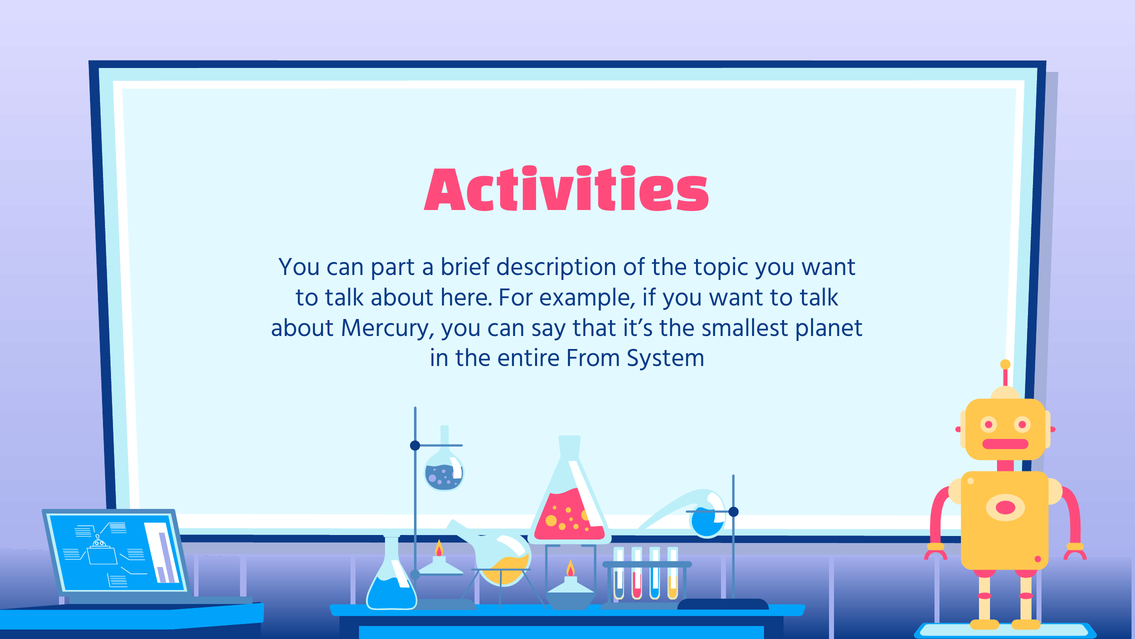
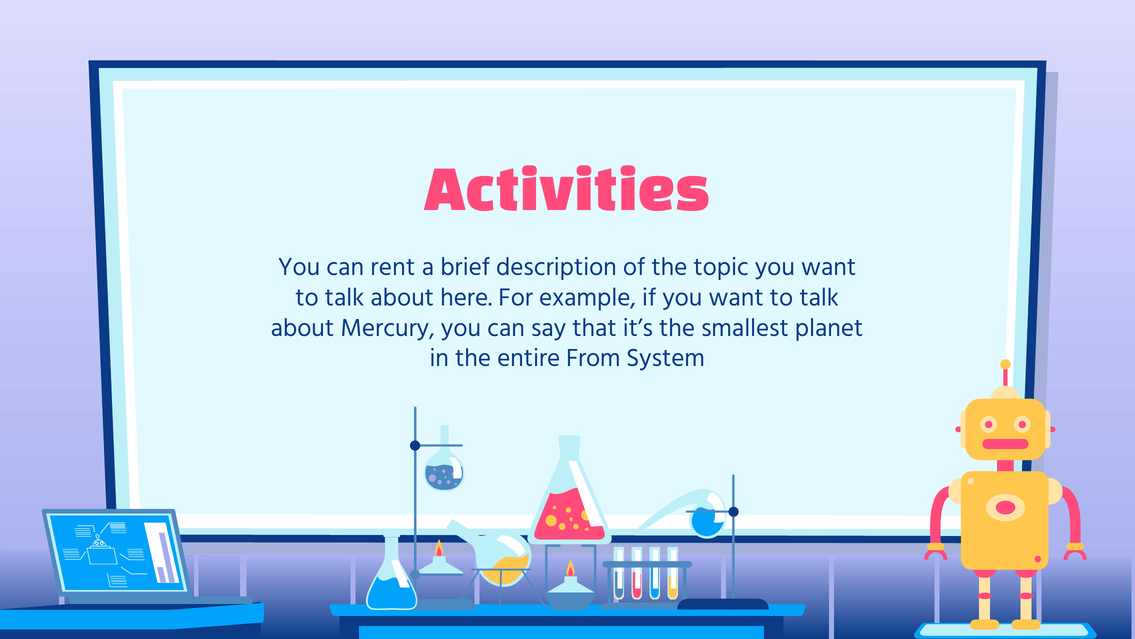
part: part -> rent
